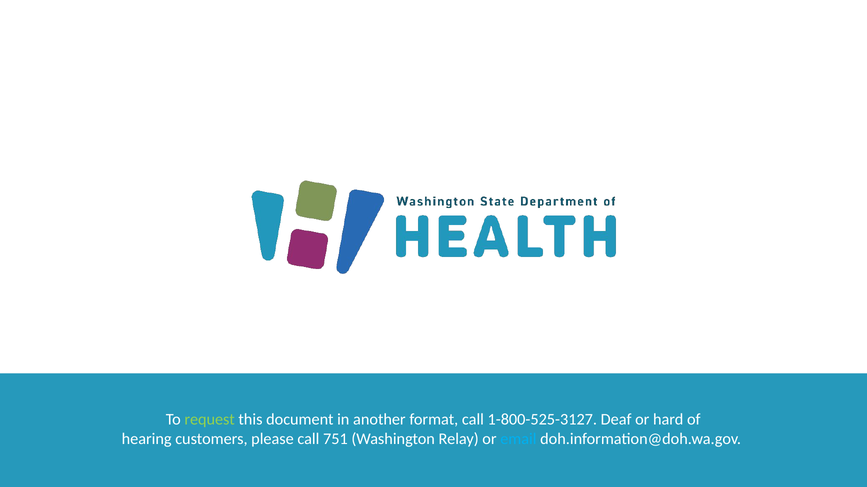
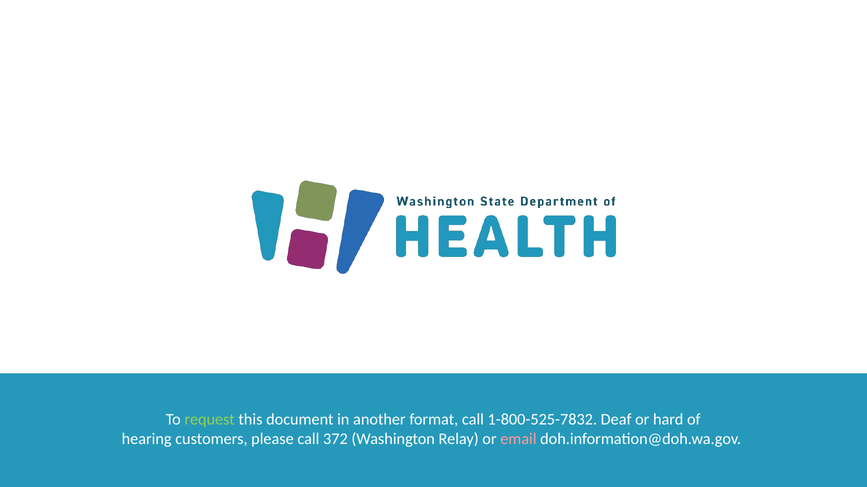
1-800-525-3127: 1-800-525-3127 -> 1-800-525-7832
751: 751 -> 372
email colour: light blue -> pink
